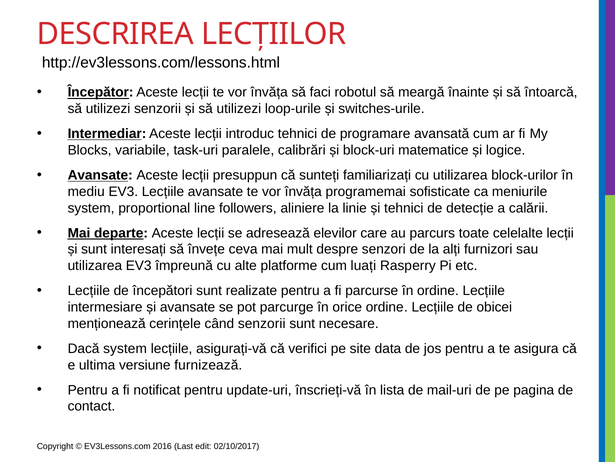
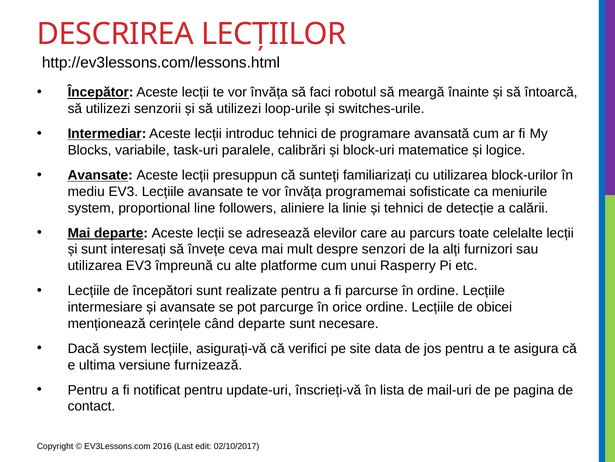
luați: luați -> unui
când senzorii: senzorii -> departe
